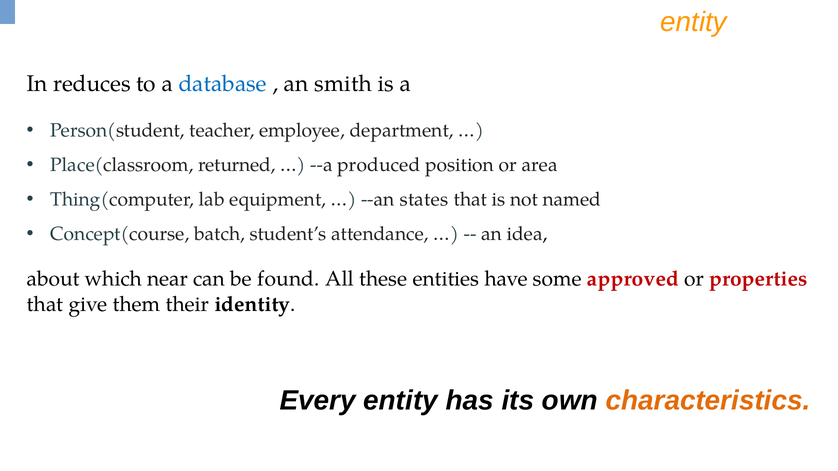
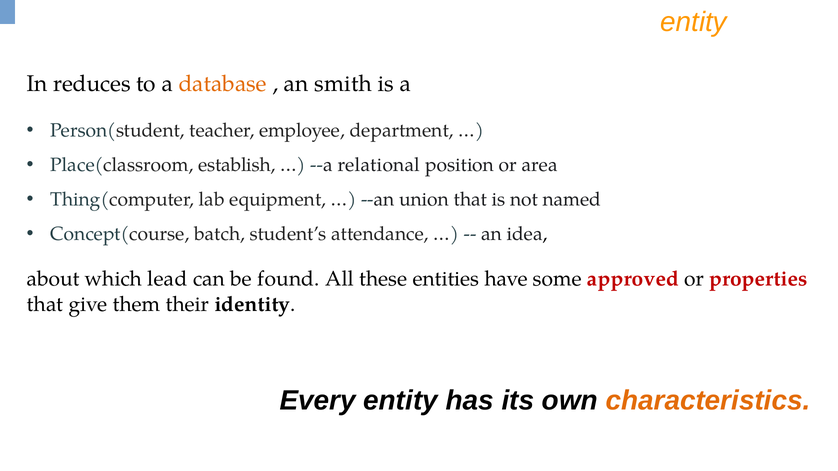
database colour: blue -> orange
returned: returned -> establish
produced: produced -> relational
states: states -> union
near: near -> lead
